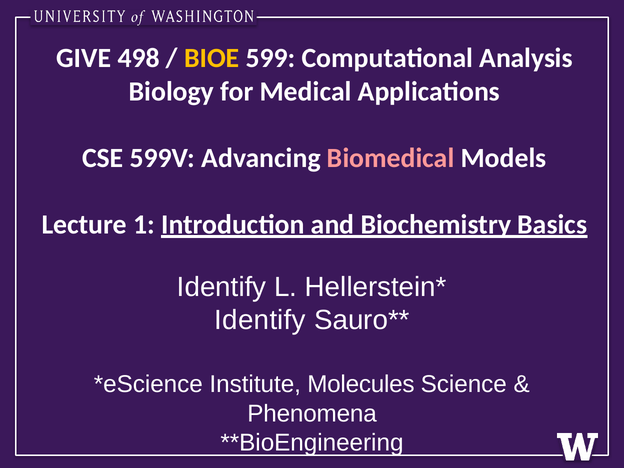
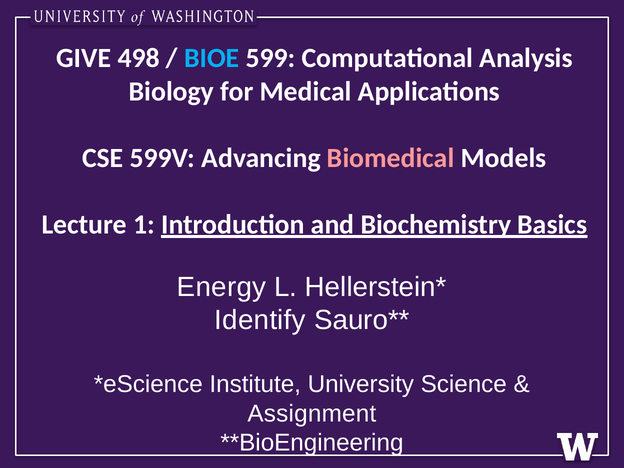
BIOE colour: yellow -> light blue
Identify at (222, 287): Identify -> Energy
Molecules: Molecules -> University
Phenomena: Phenomena -> Assignment
